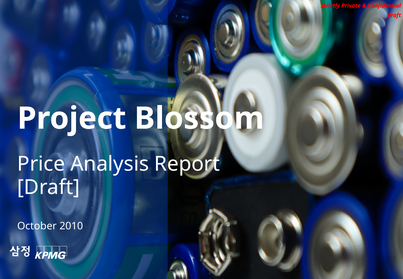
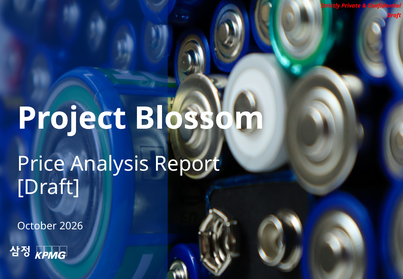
2010: 2010 -> 2026
